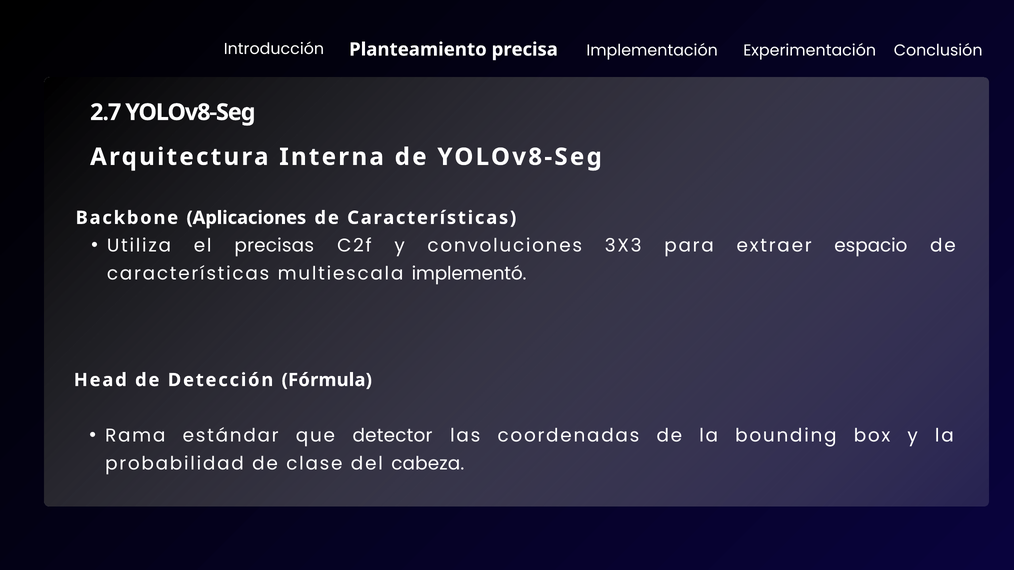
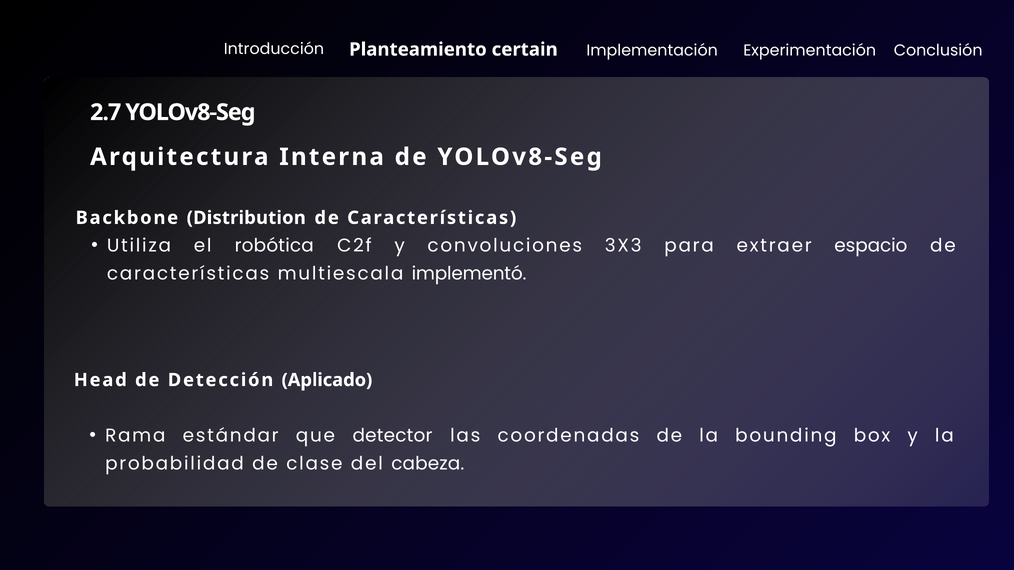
precisa: precisa -> certain
Aplicaciones: Aplicaciones -> Distribution
precisas: precisas -> robótica
Fórmula: Fórmula -> Aplicado
